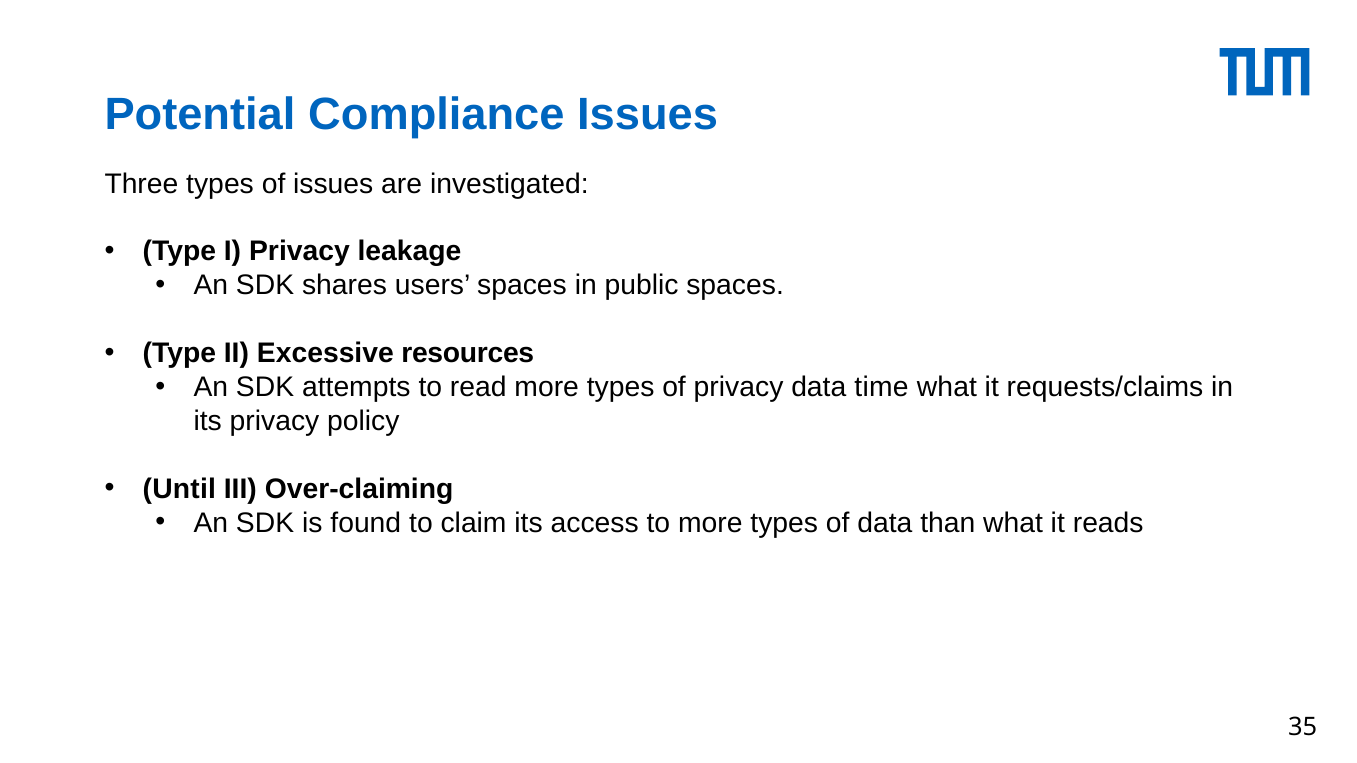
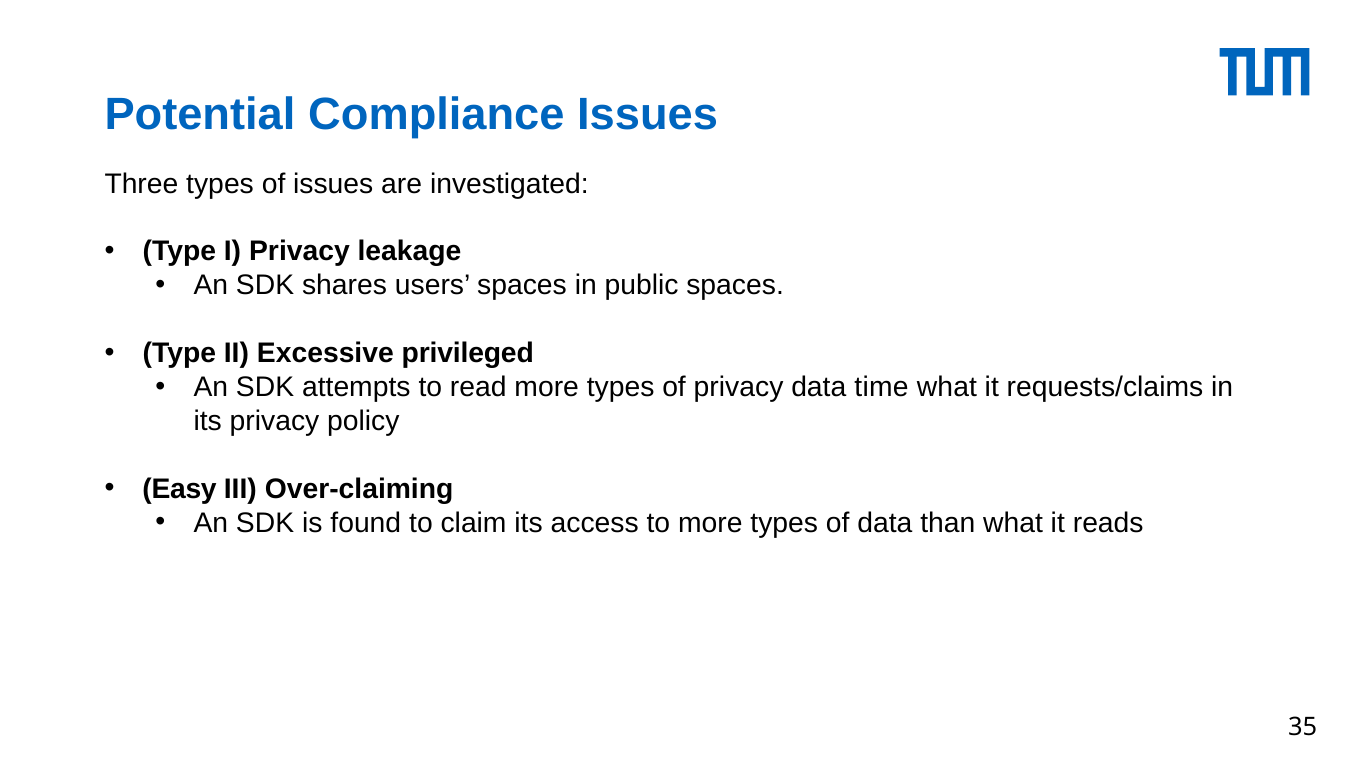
resources: resources -> privileged
Until: Until -> Easy
